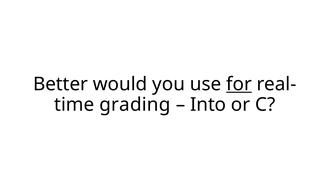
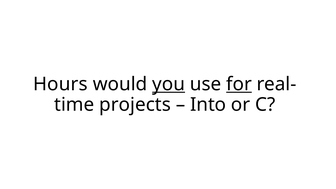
Better: Better -> Hours
you underline: none -> present
grading: grading -> projects
